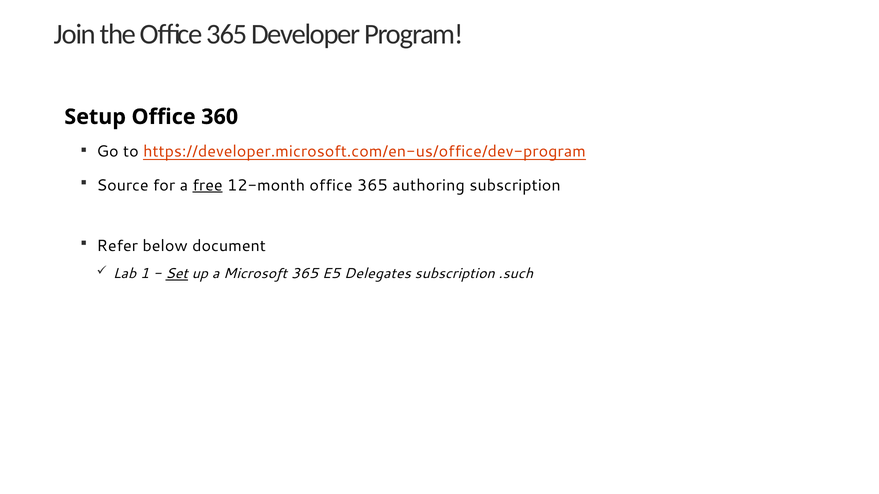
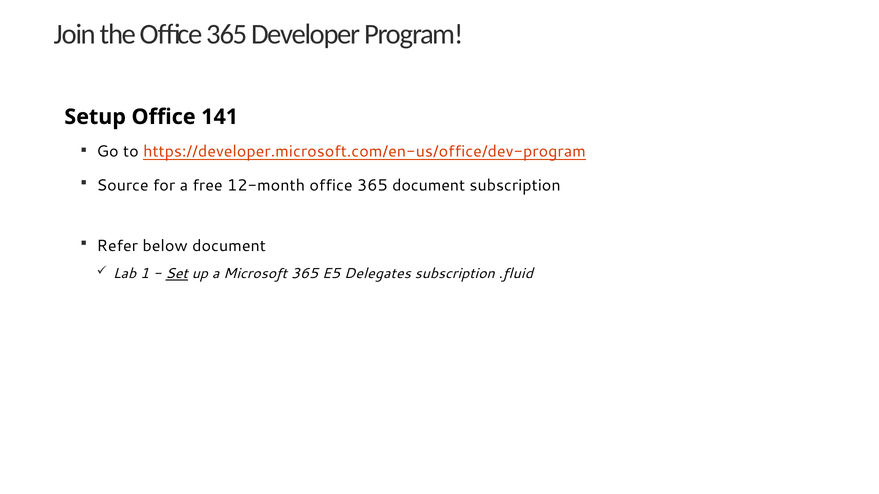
360: 360 -> 141
free underline: present -> none
365 authoring: authoring -> document
.such: .such -> .fluid
